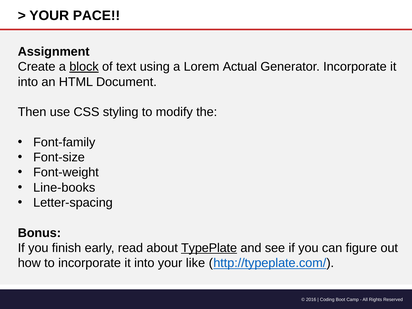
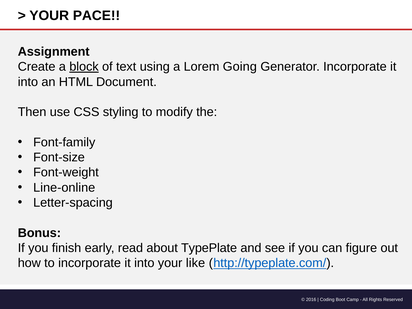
Actual: Actual -> Going
Line-books: Line-books -> Line-online
TypePlate underline: present -> none
